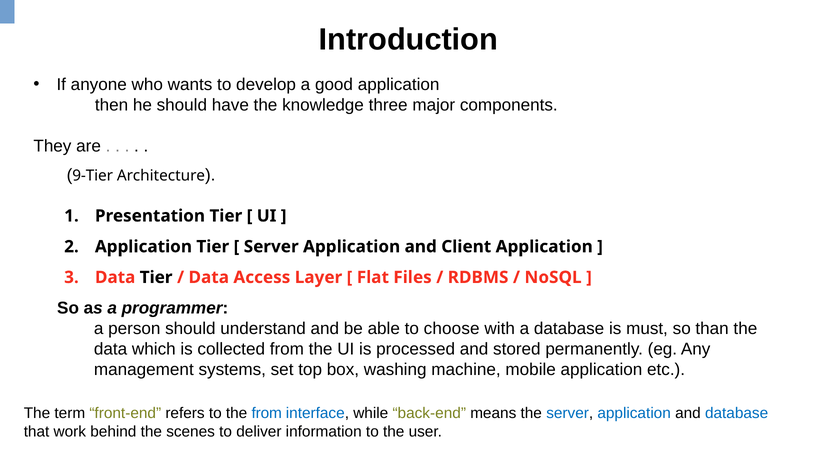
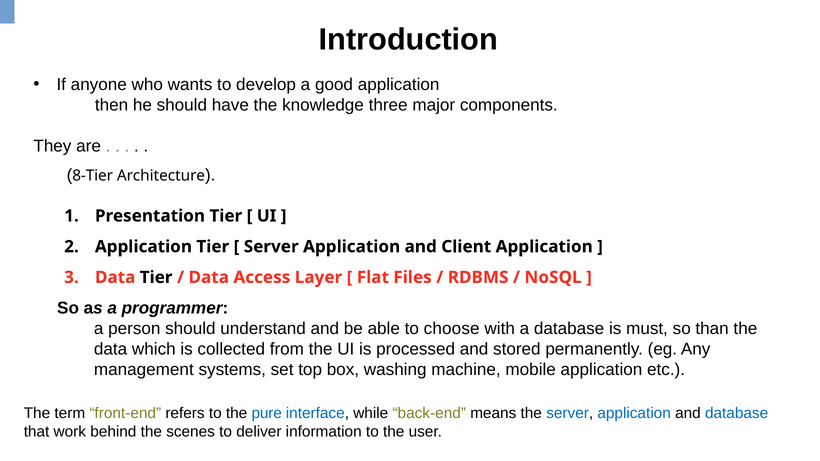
9-Tier: 9-Tier -> 8-Tier
the from: from -> pure
